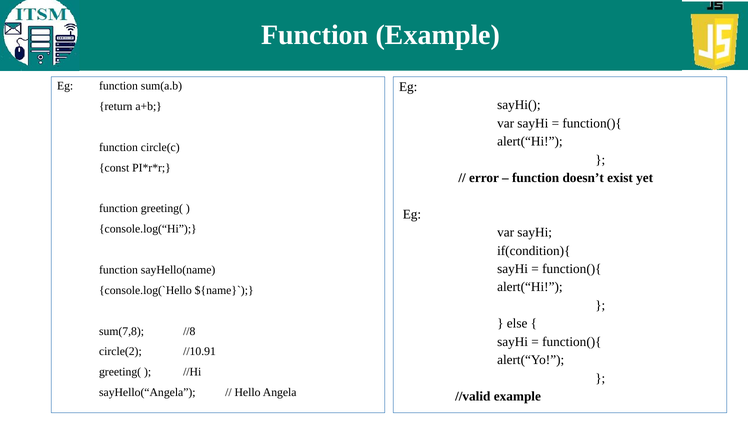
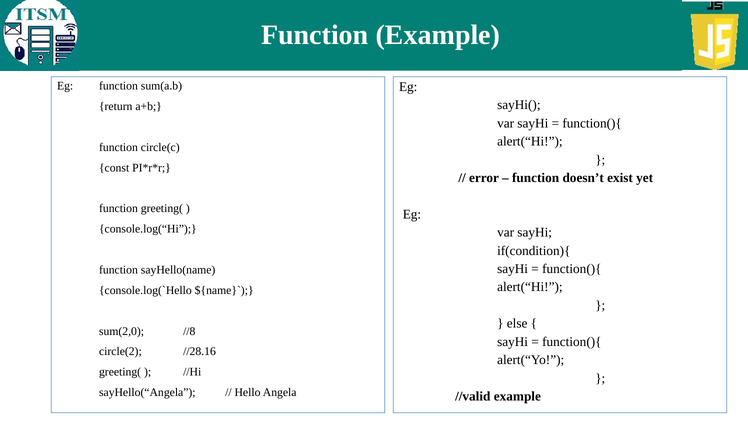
sum(7,8: sum(7,8 -> sum(2,0
//10.91: //10.91 -> //28.16
